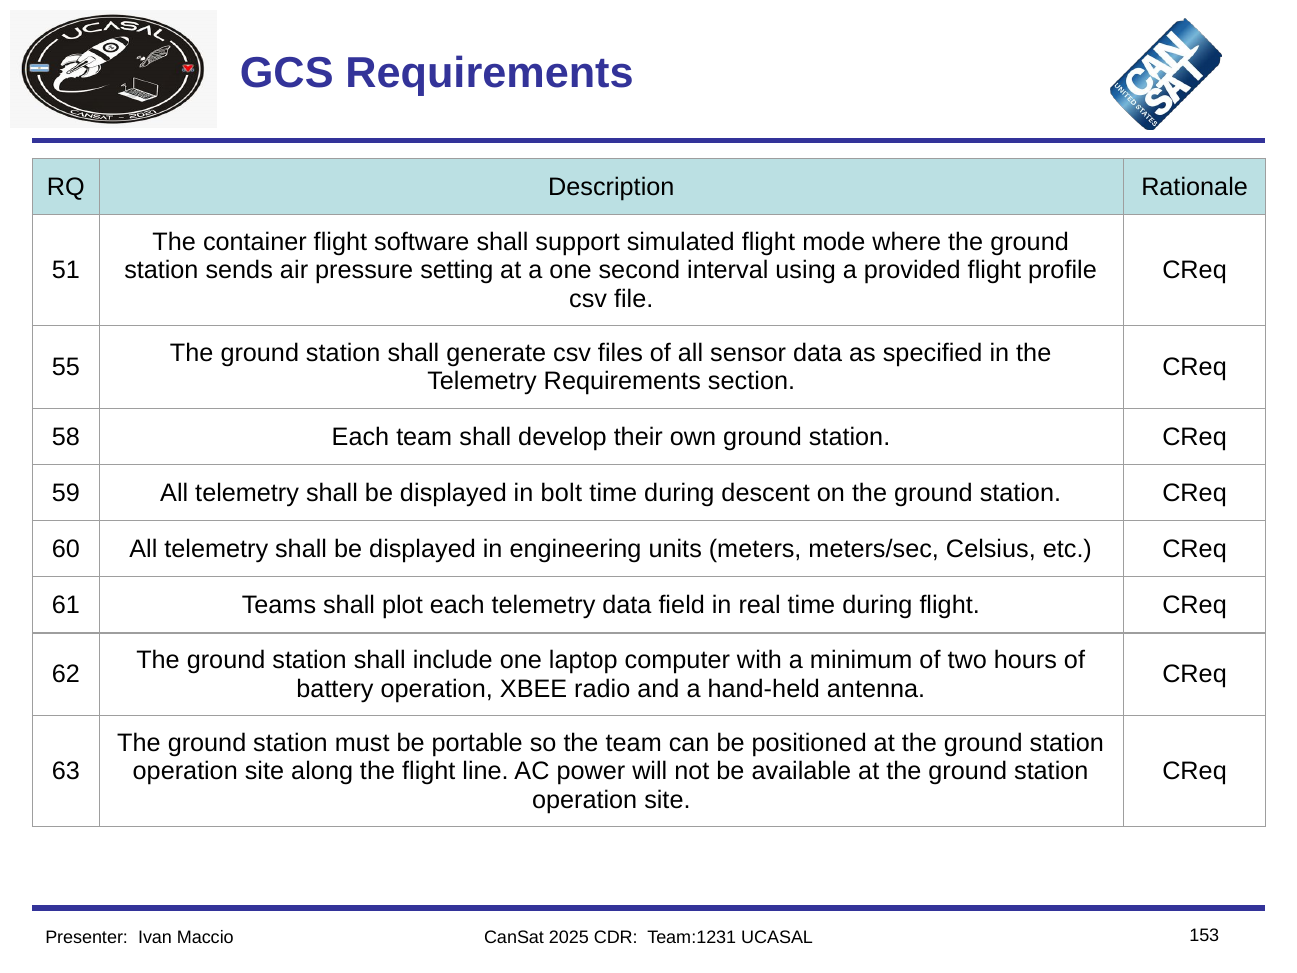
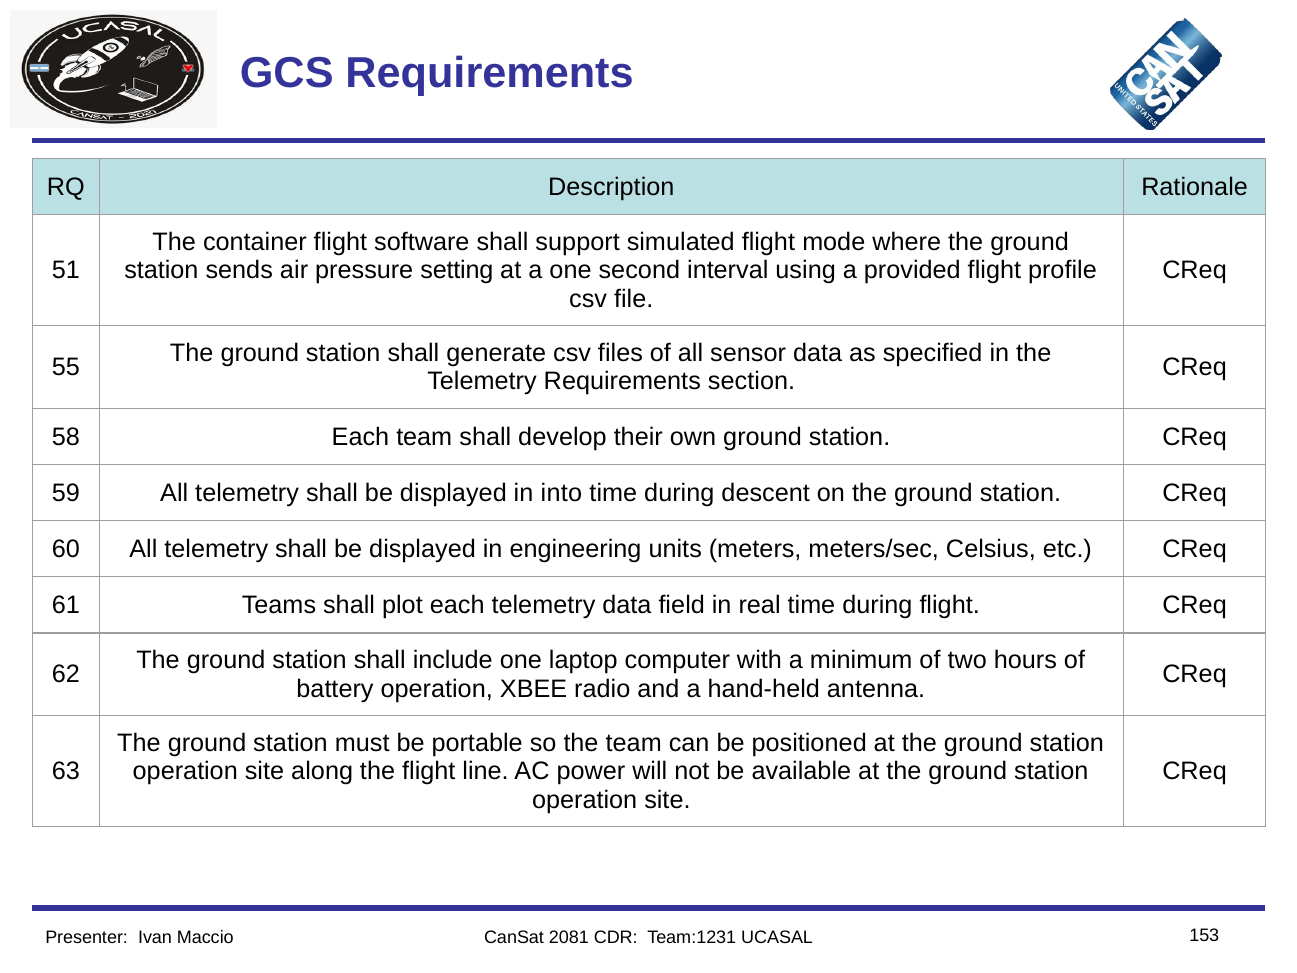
bolt: bolt -> into
2025: 2025 -> 2081
